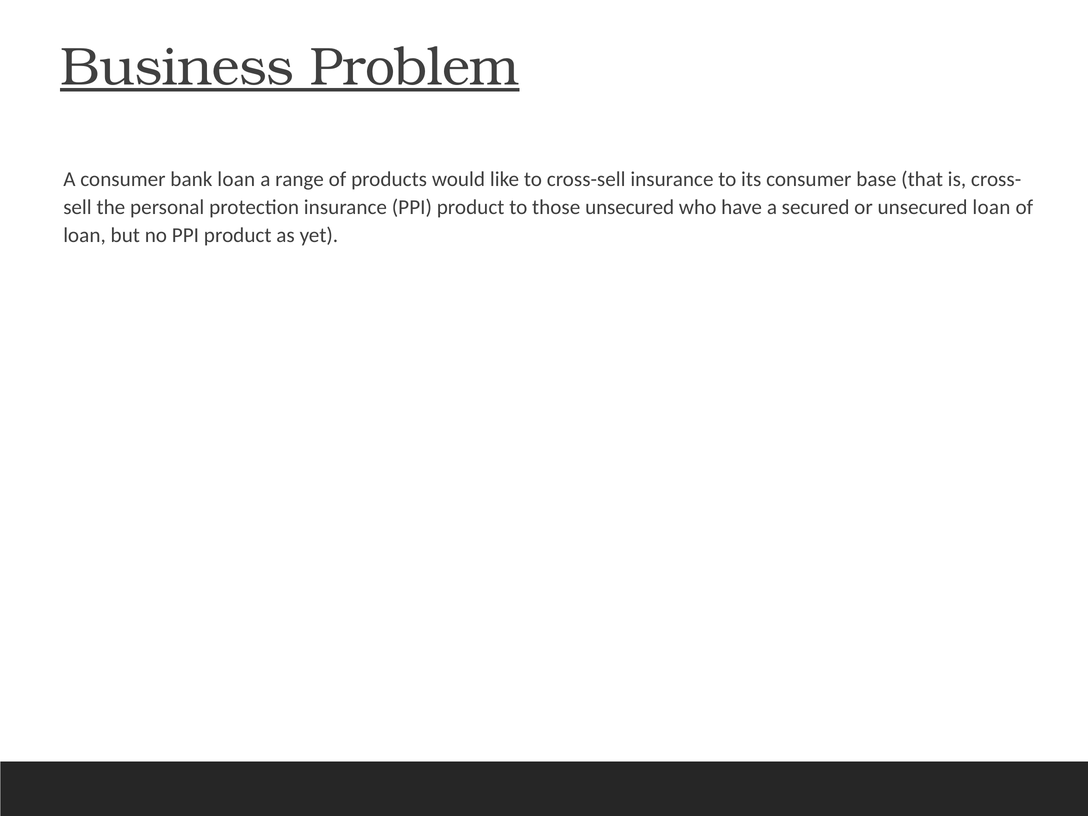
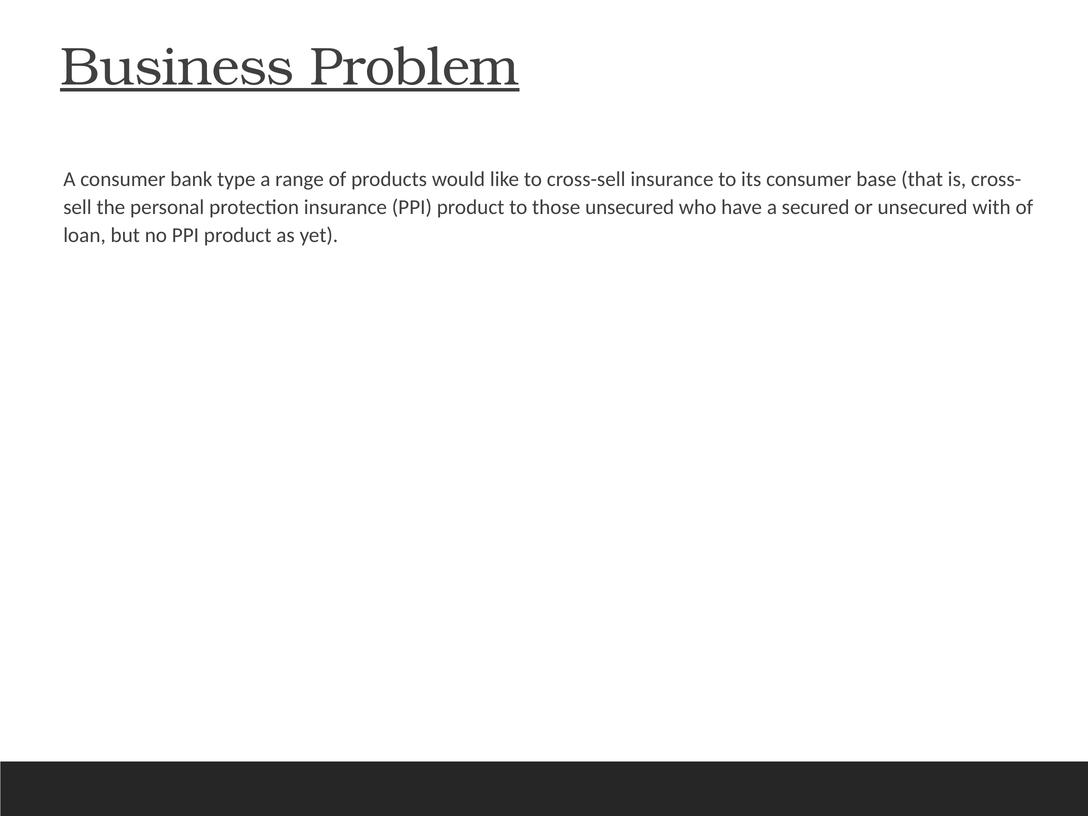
bank loan: loan -> type
unsecured loan: loan -> with
